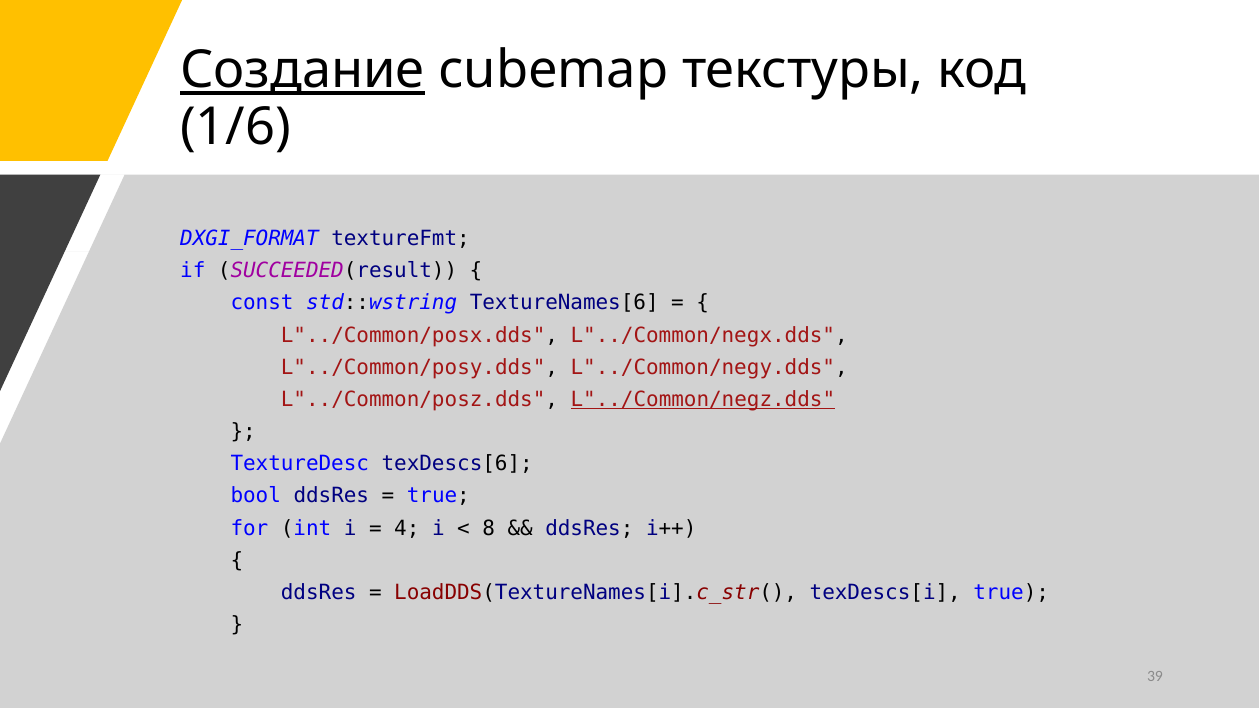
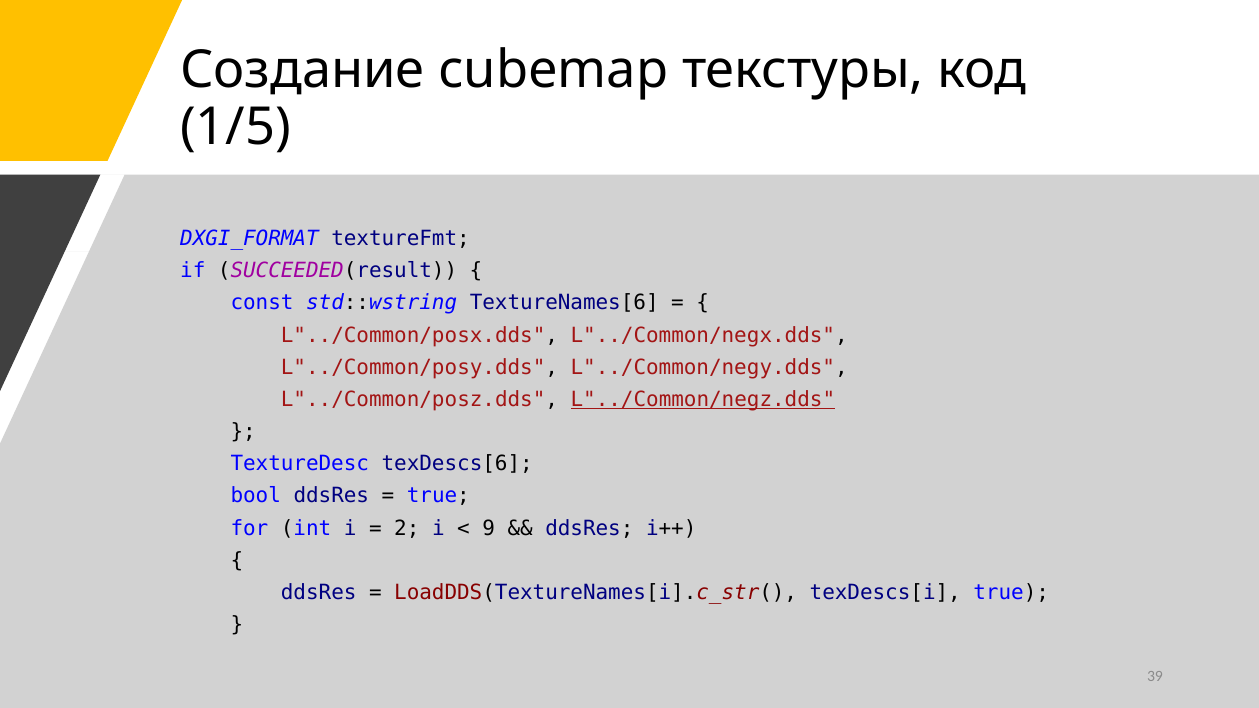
Создание underline: present -> none
1/6: 1/6 -> 1/5
4: 4 -> 2
8: 8 -> 9
